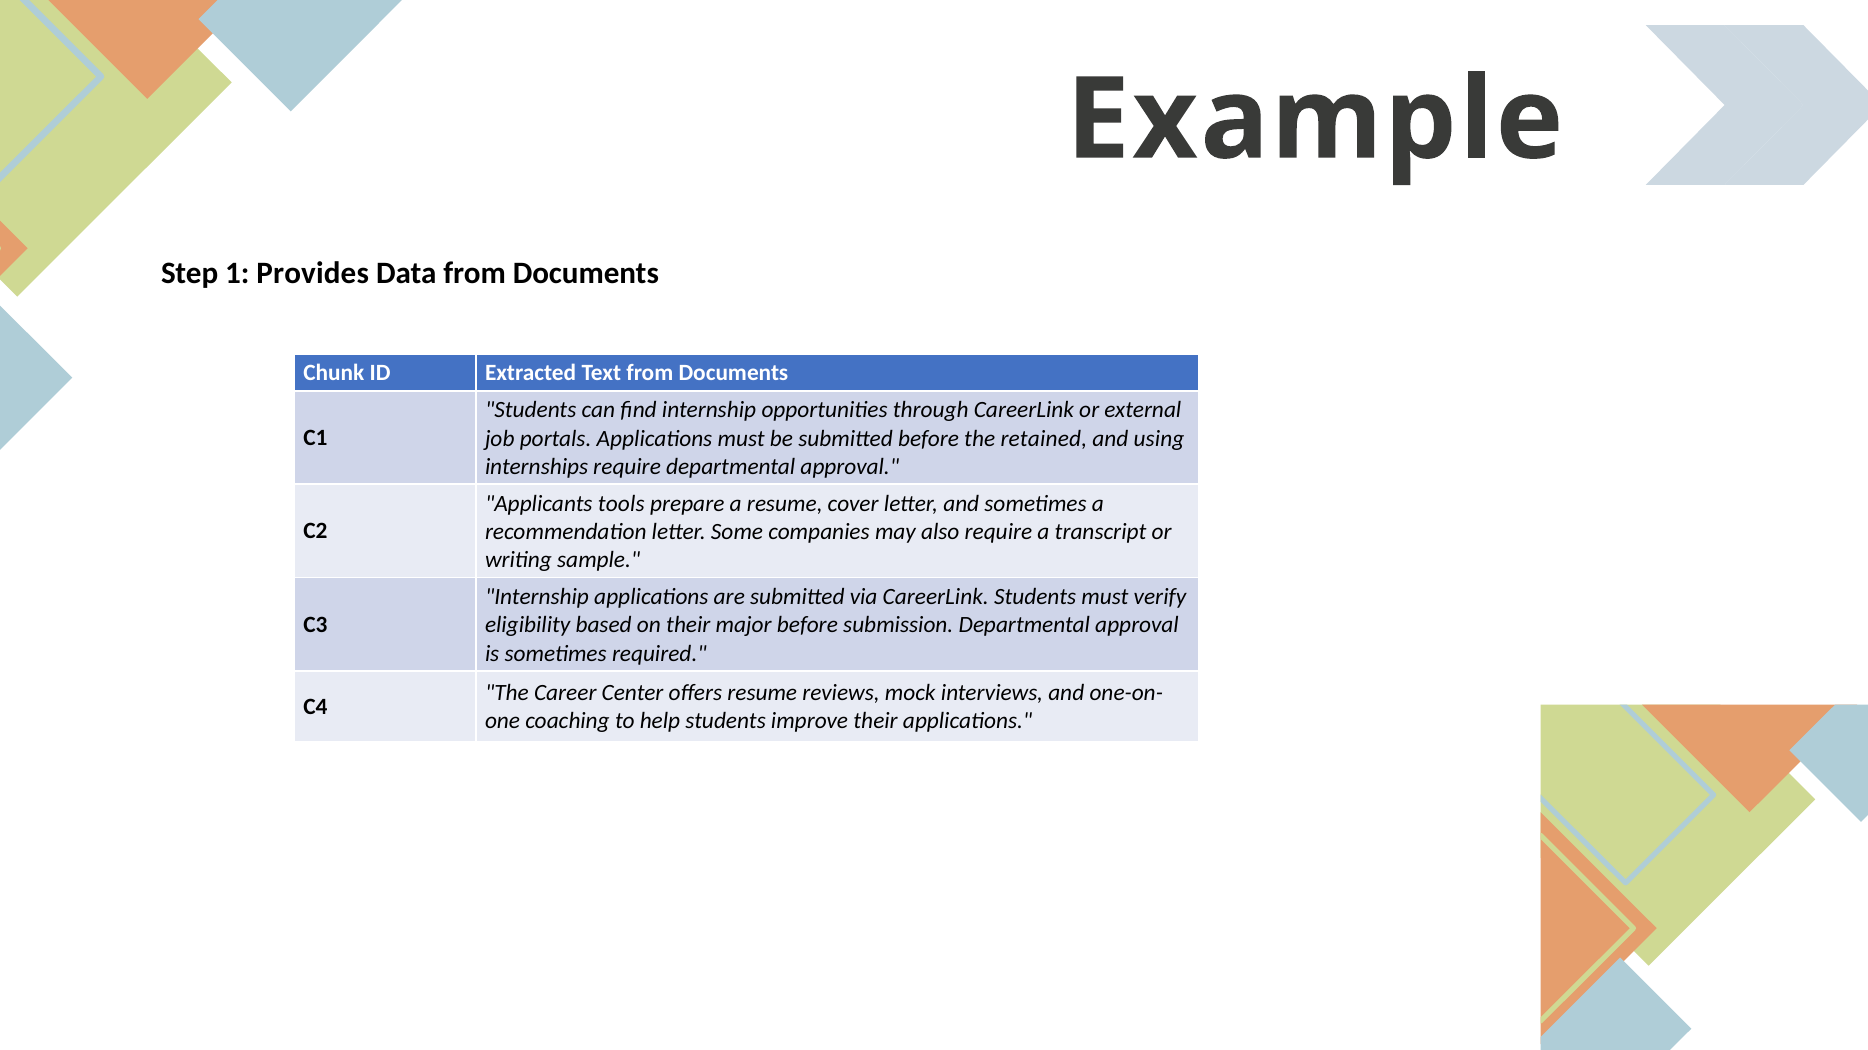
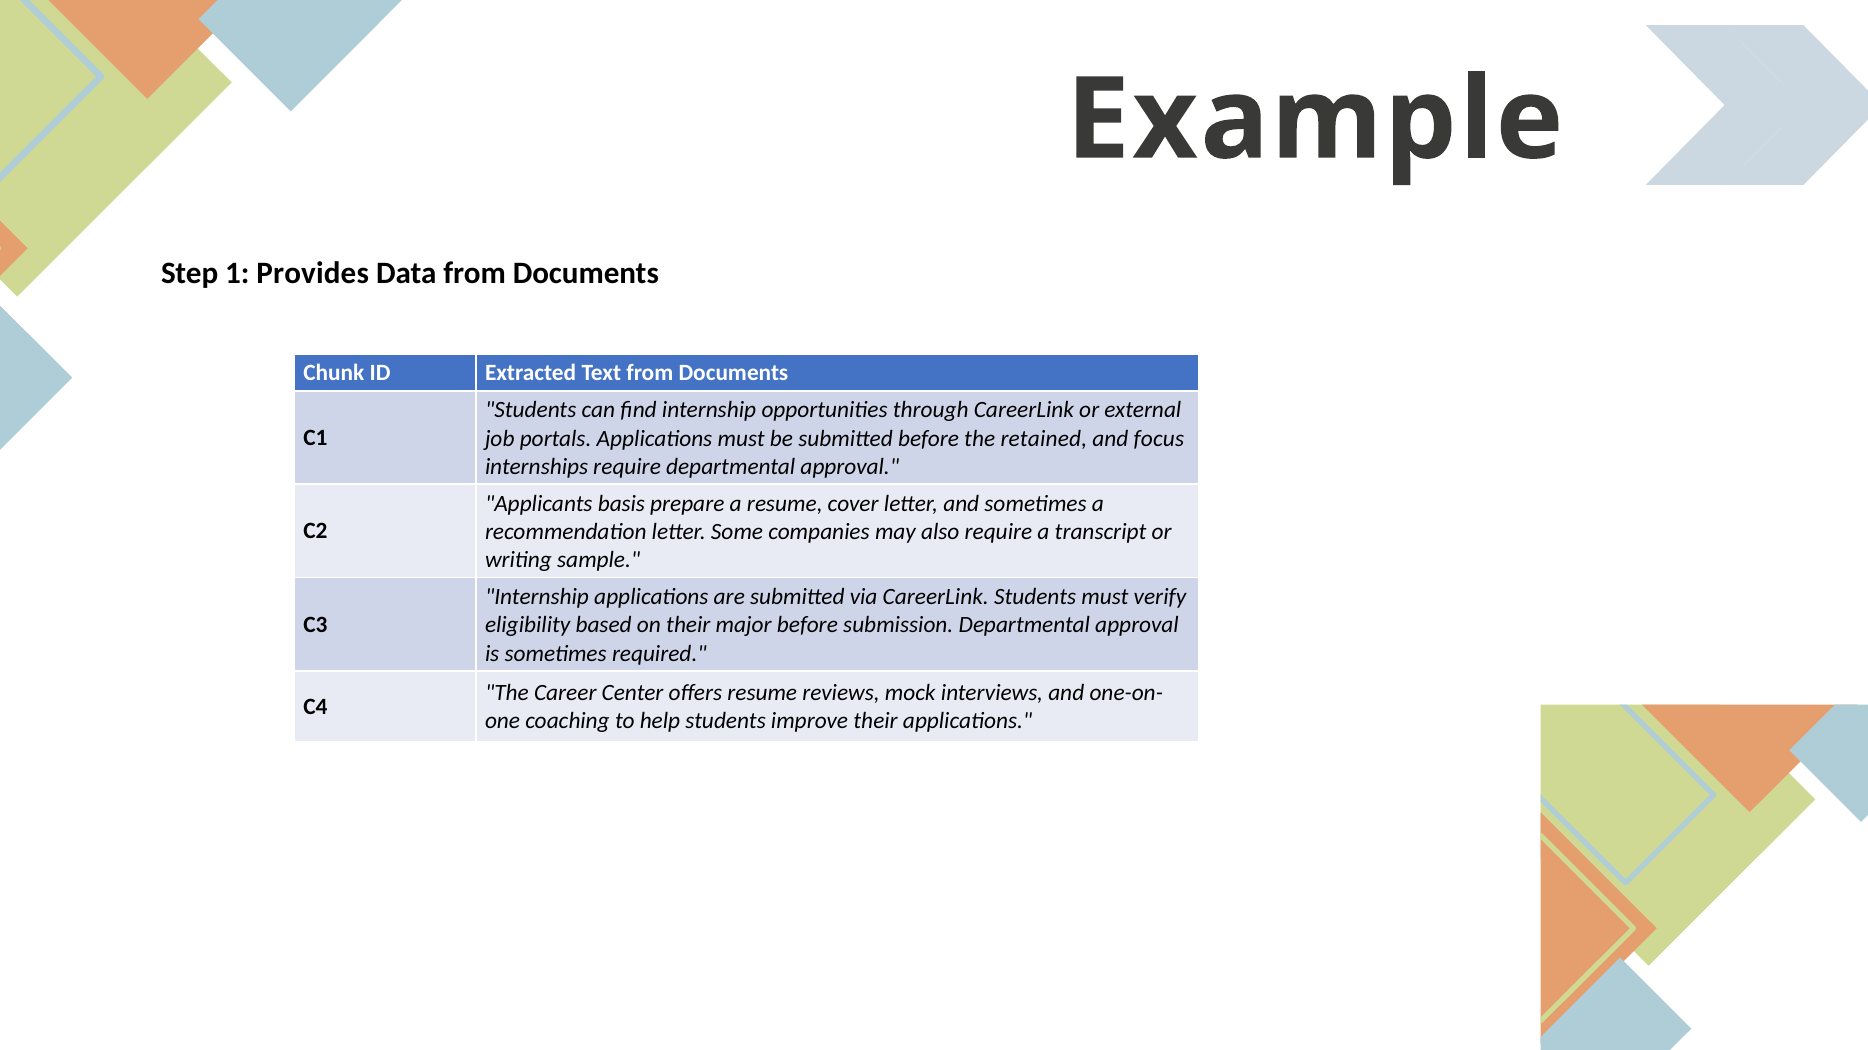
using: using -> focus
tools: tools -> basis
